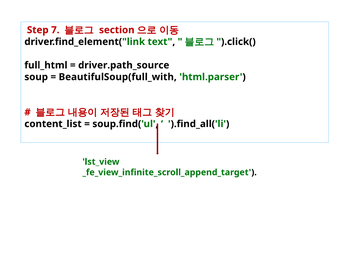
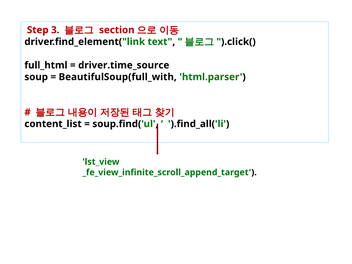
7: 7 -> 3
driver.path_source: driver.path_source -> driver.time_source
